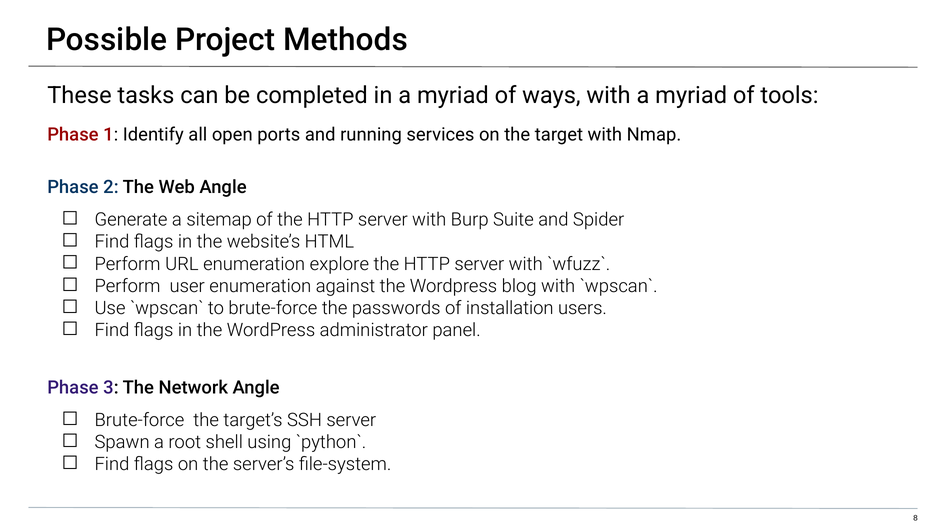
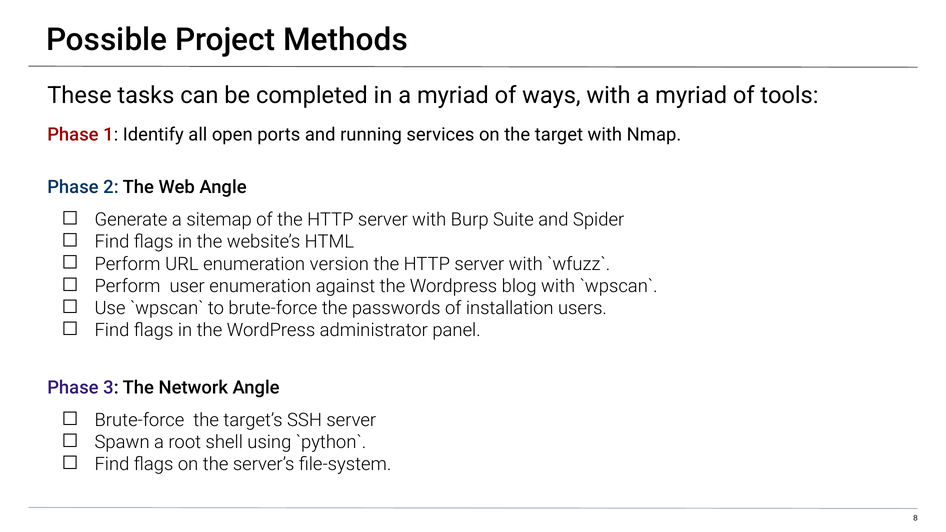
explore: explore -> version
